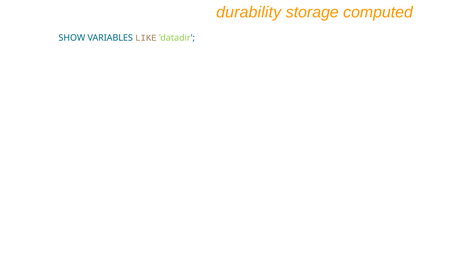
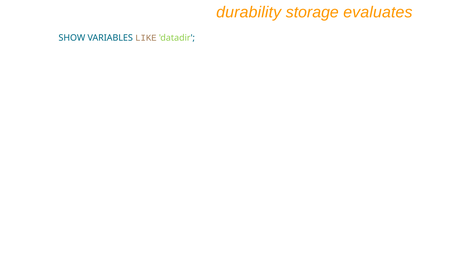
computed: computed -> evaluates
